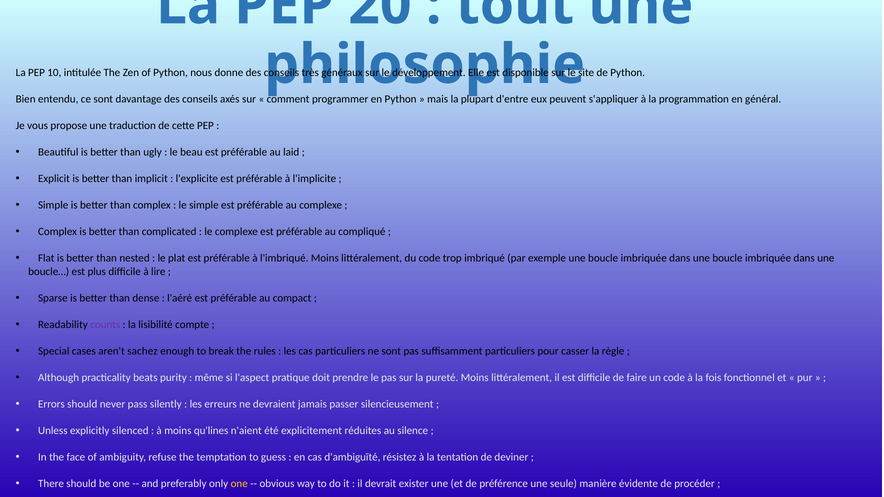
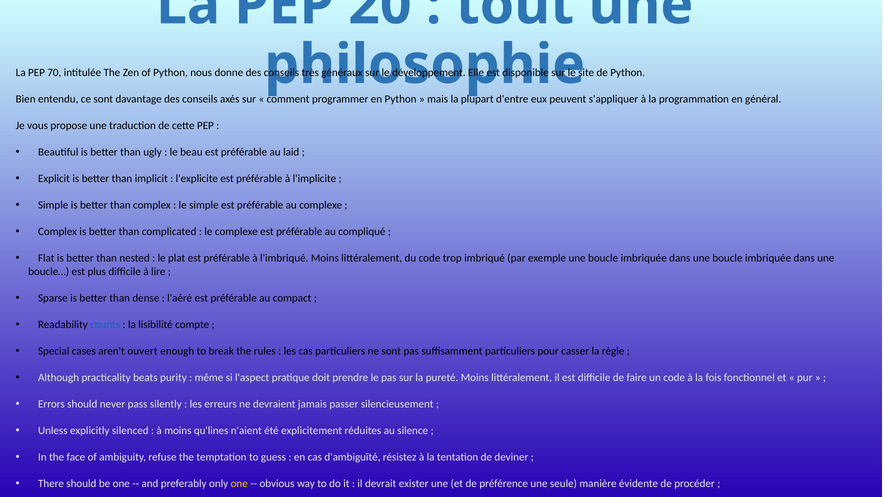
10: 10 -> 70
counts colour: purple -> blue
sachez: sachez -> ouvert
